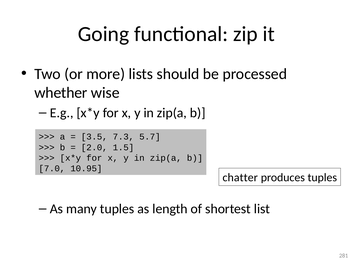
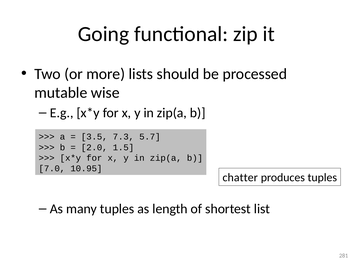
whether: whether -> mutable
